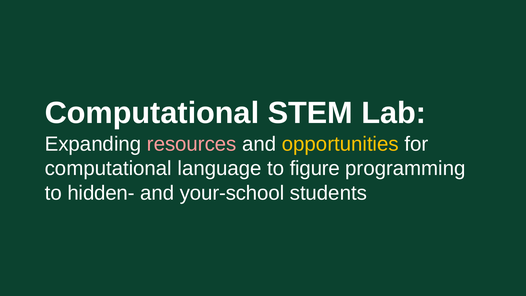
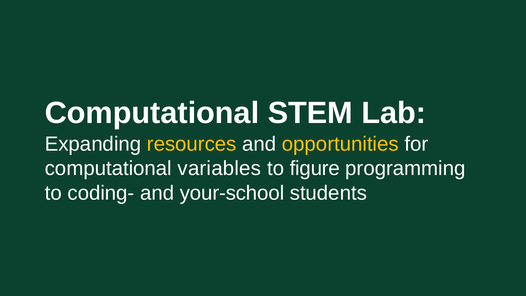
resources colour: pink -> yellow
language: language -> variables
hidden-: hidden- -> coding-
